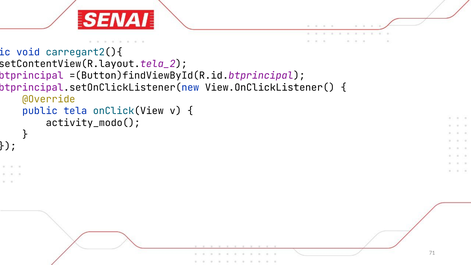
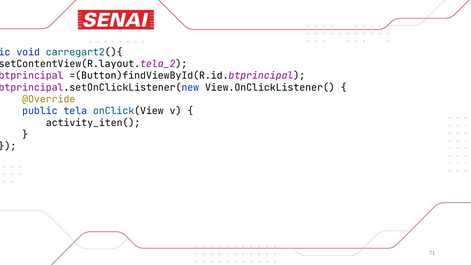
activity_modo(: activity_modo( -> activity_iten(
